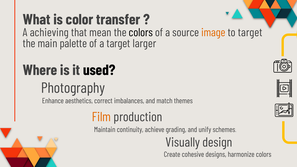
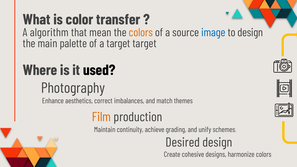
achieving: achieving -> algorithm
colors at (141, 32) colour: black -> orange
image colour: orange -> blue
to target: target -> design
target larger: larger -> target
Visually: Visually -> Desired
